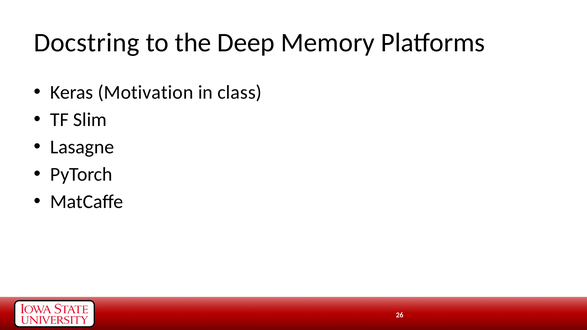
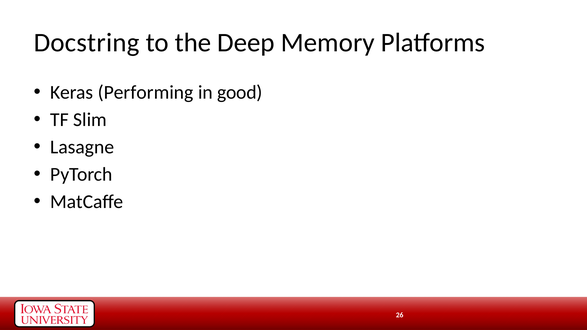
Motivation: Motivation -> Performing
class: class -> good
